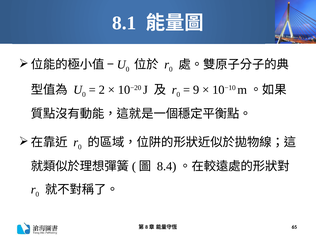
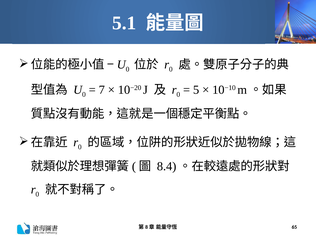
8.1: 8.1 -> 5.1
2: 2 -> 7
9: 9 -> 5
